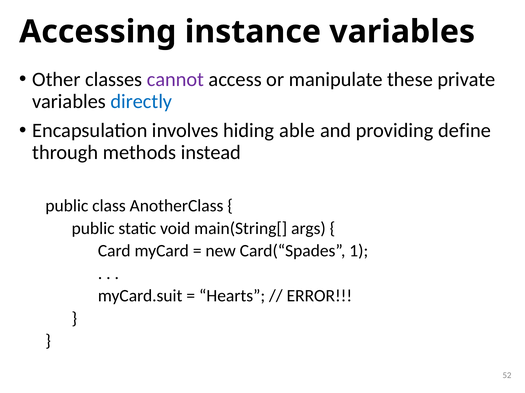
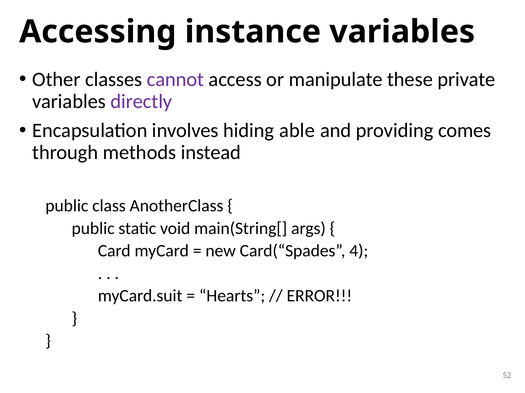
directly colour: blue -> purple
define: define -> comes
1: 1 -> 4
